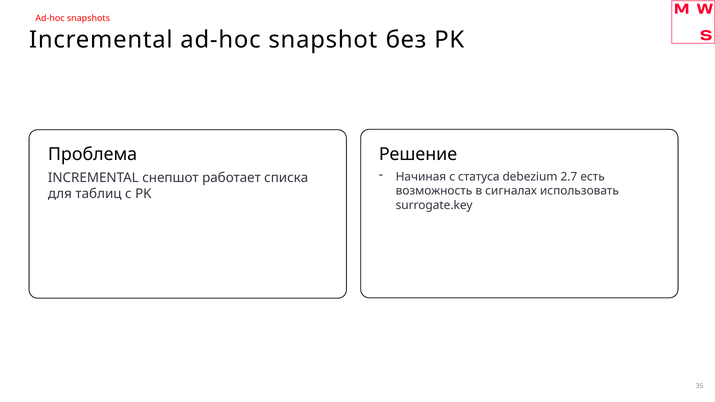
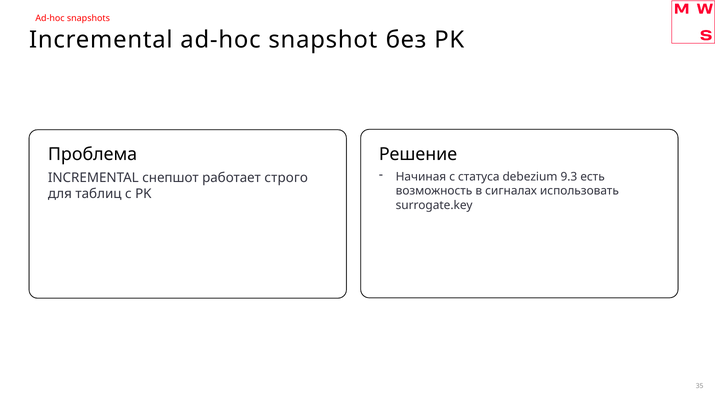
2.7: 2.7 -> 9.3
списка: списка -> строго
